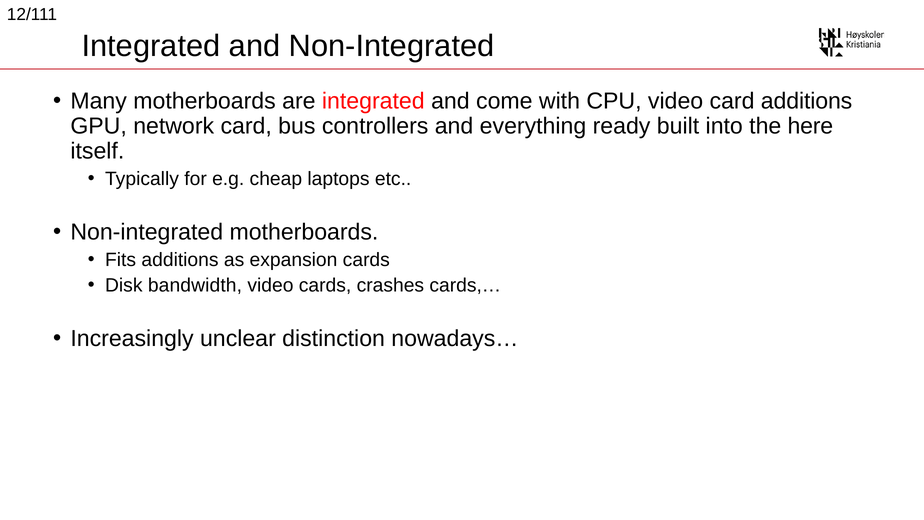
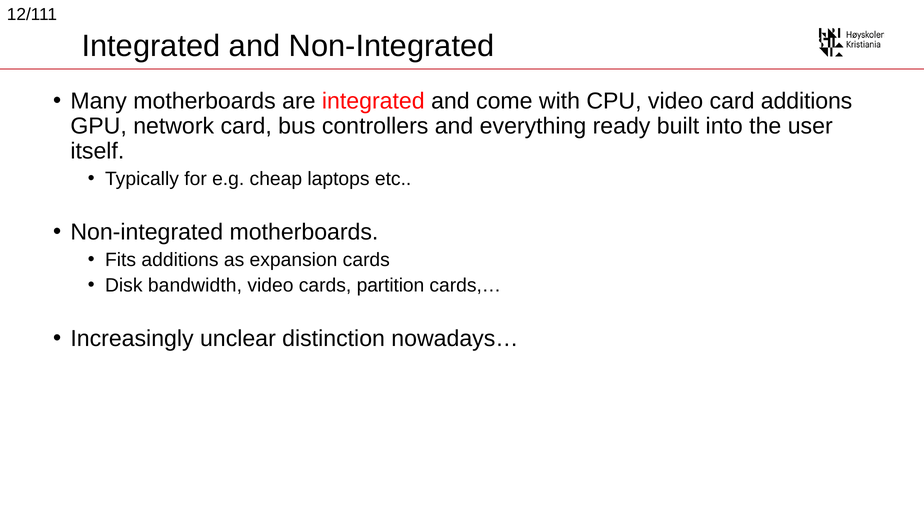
here: here -> user
crashes: crashes -> partition
